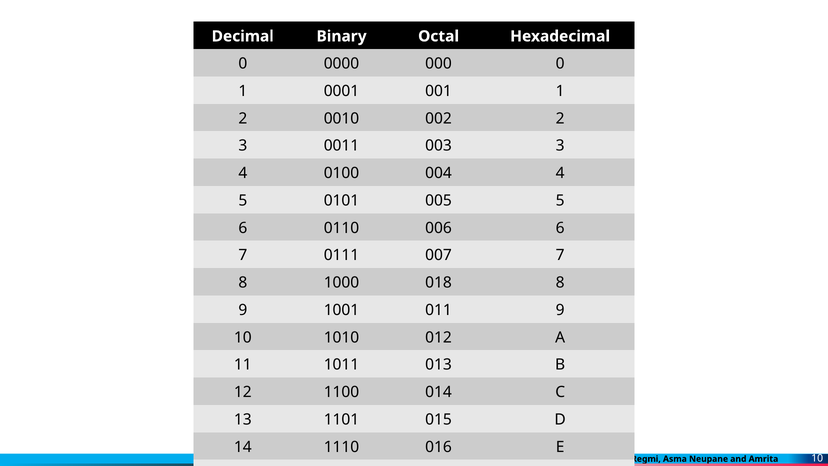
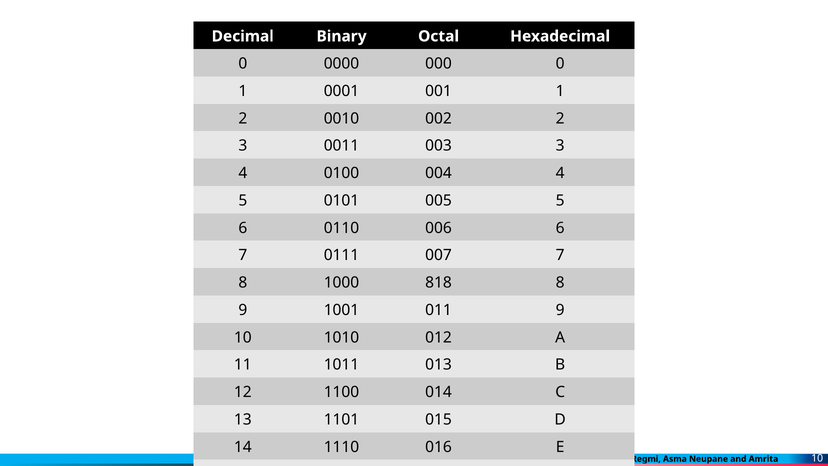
018: 018 -> 818
